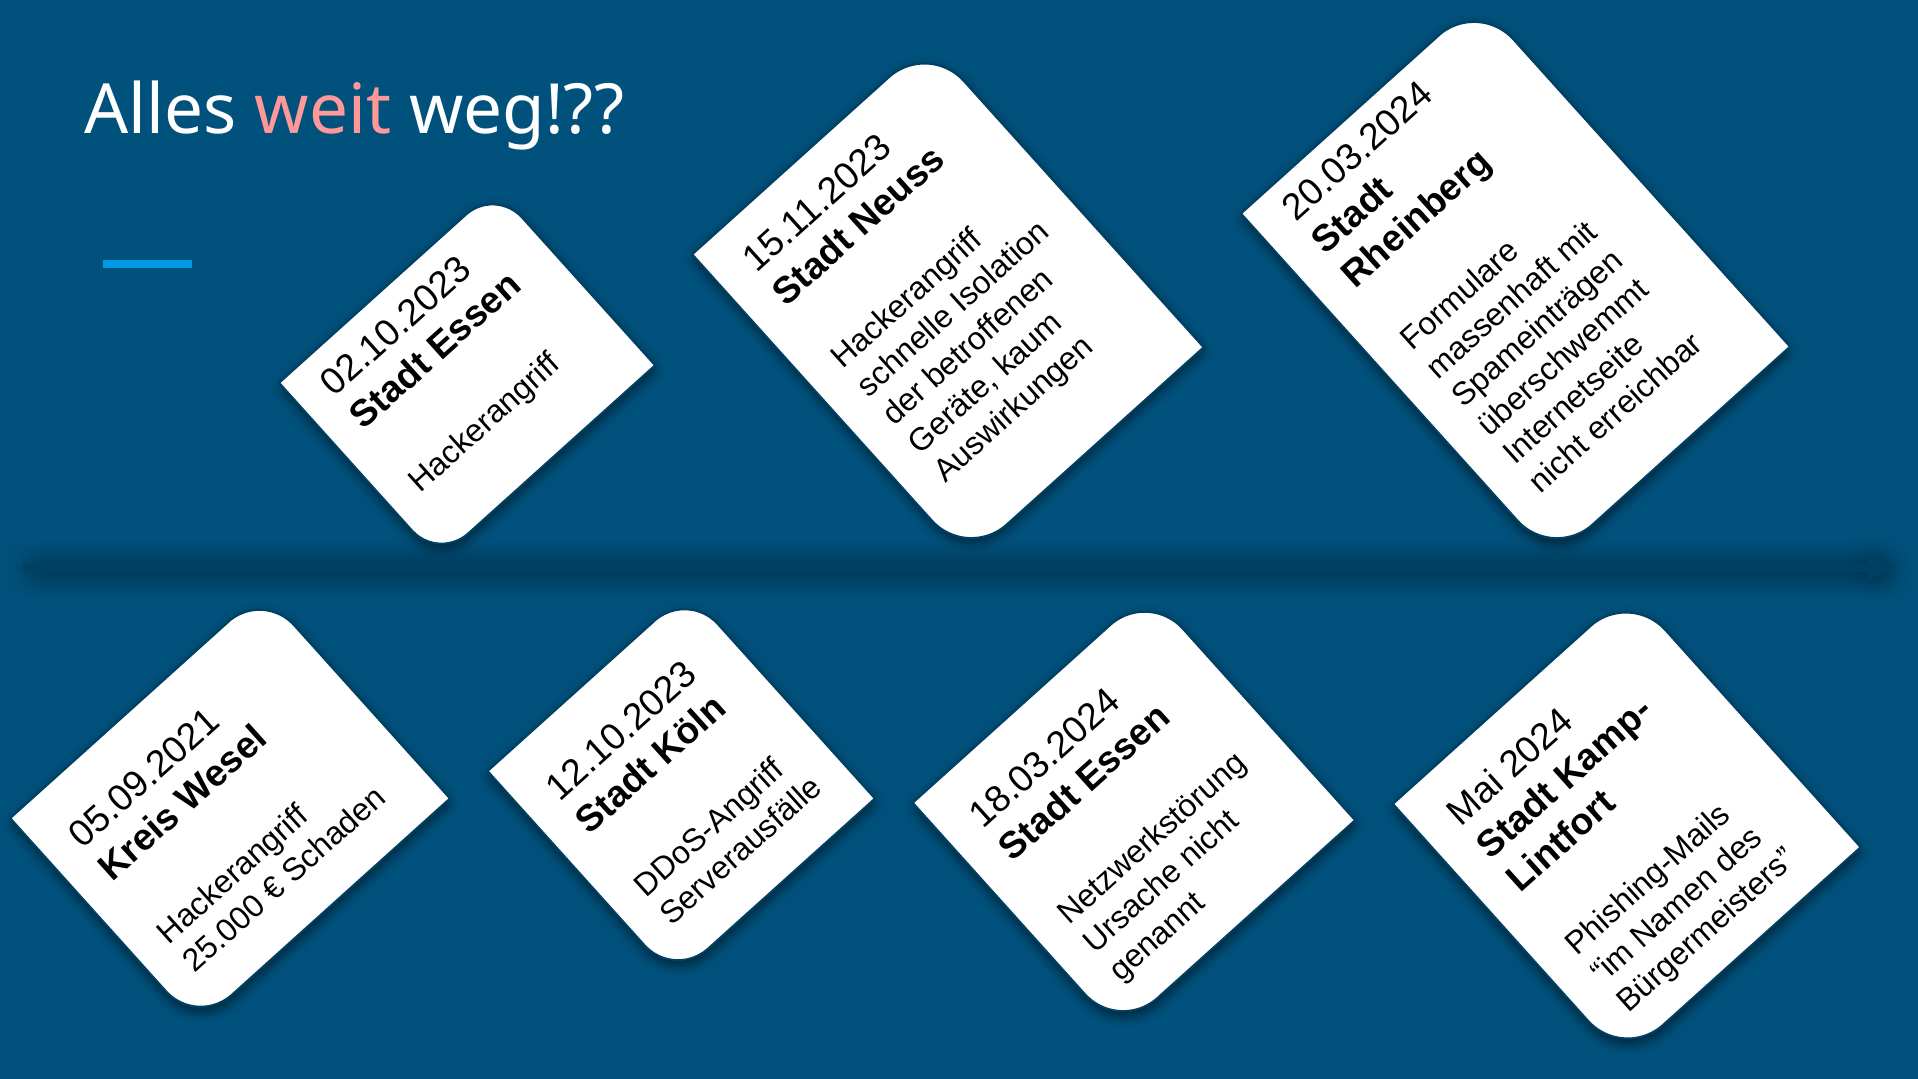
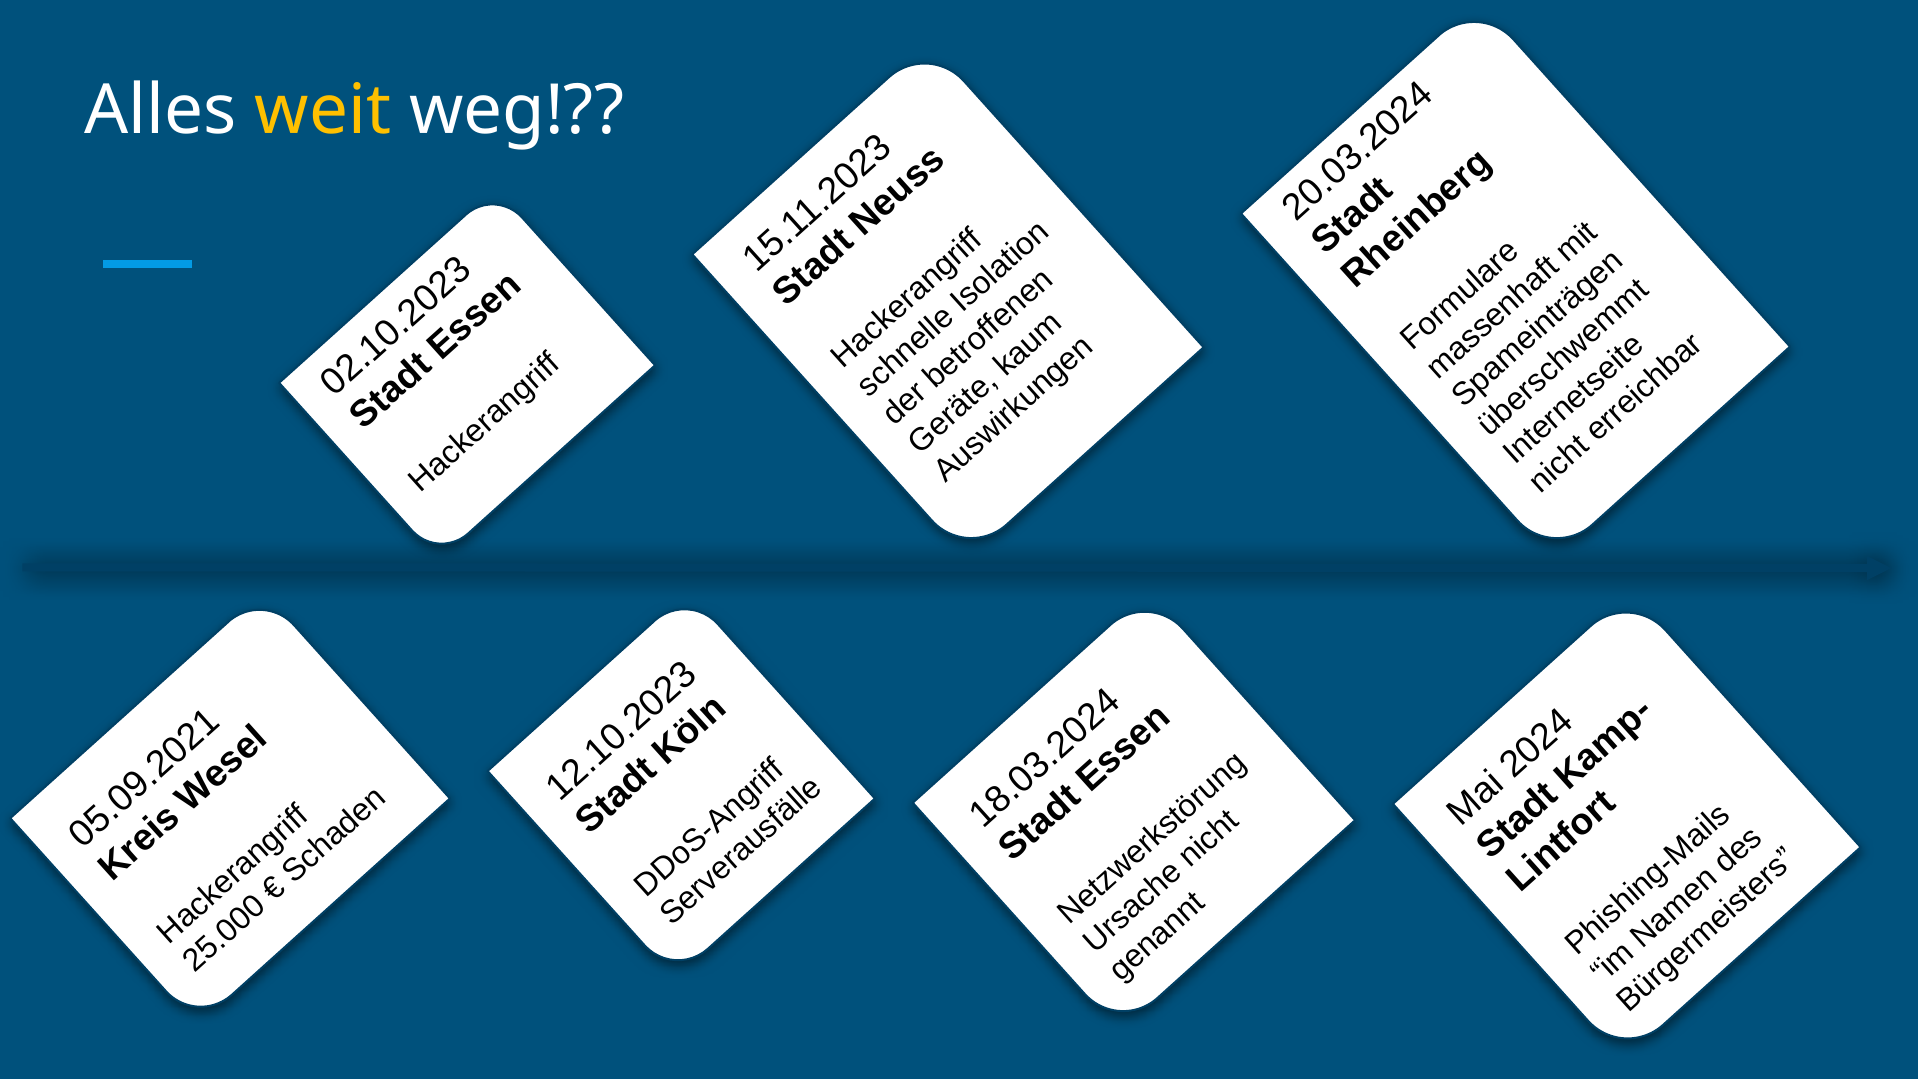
weit colour: pink -> yellow
